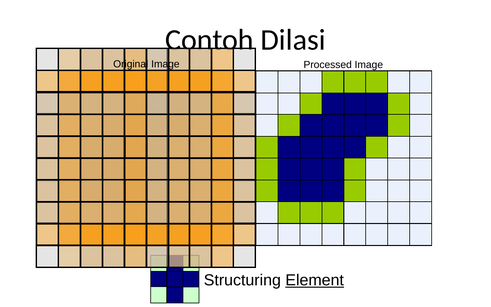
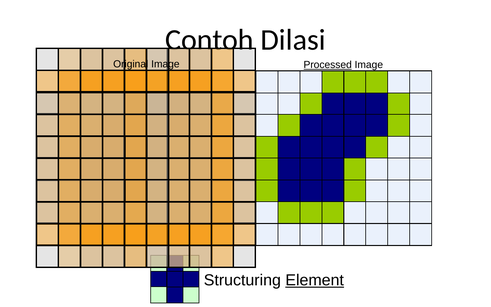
Processed underline: none -> present
